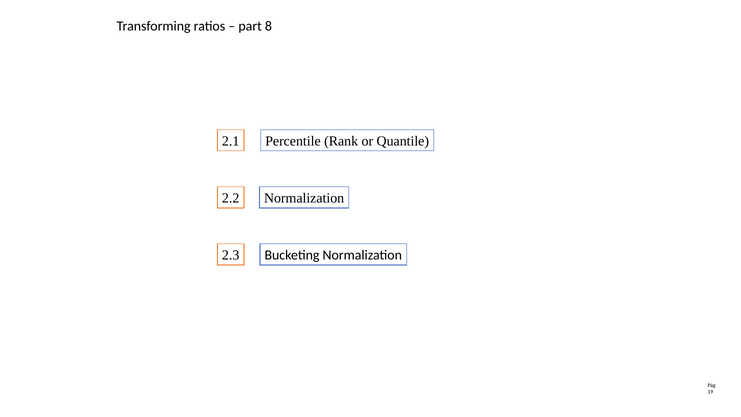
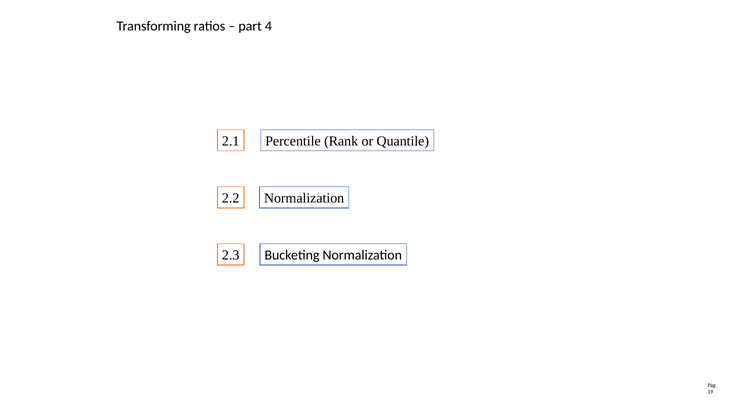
8: 8 -> 4
